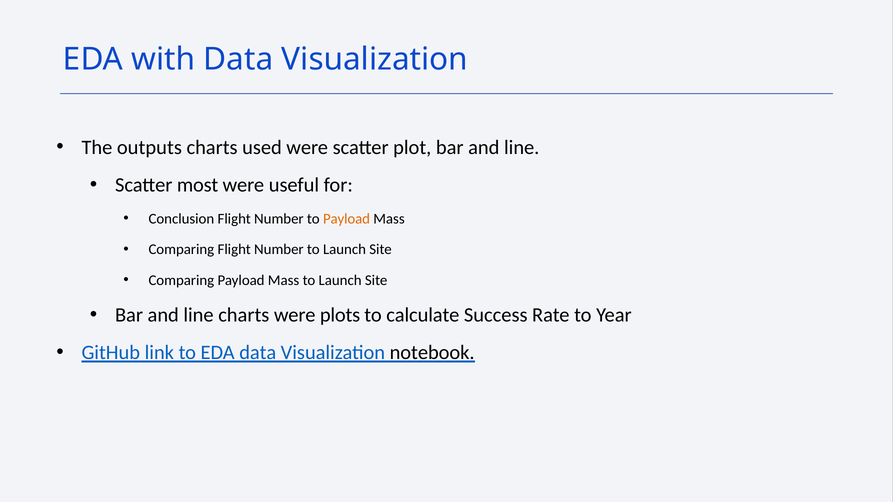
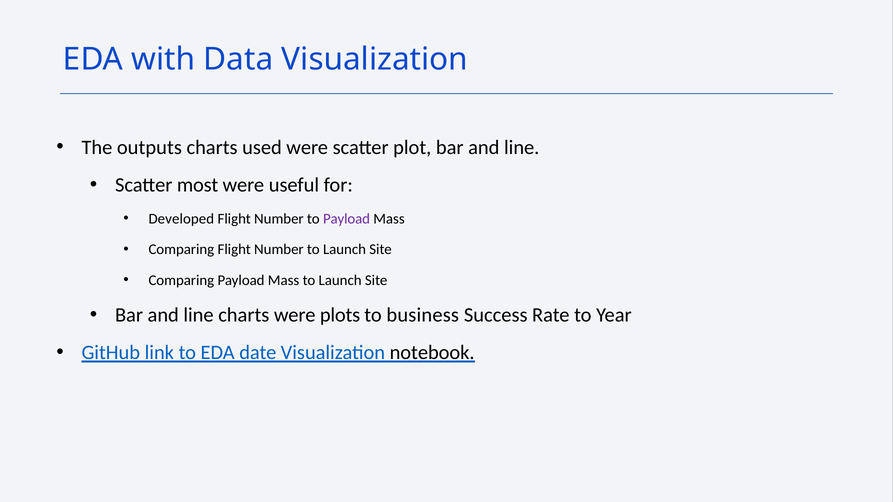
Conclusion: Conclusion -> Developed
Payload at (347, 219) colour: orange -> purple
calculate: calculate -> business
EDA data: data -> date
